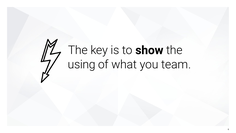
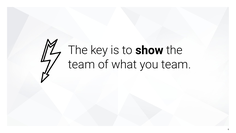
using at (82, 64): using -> team
